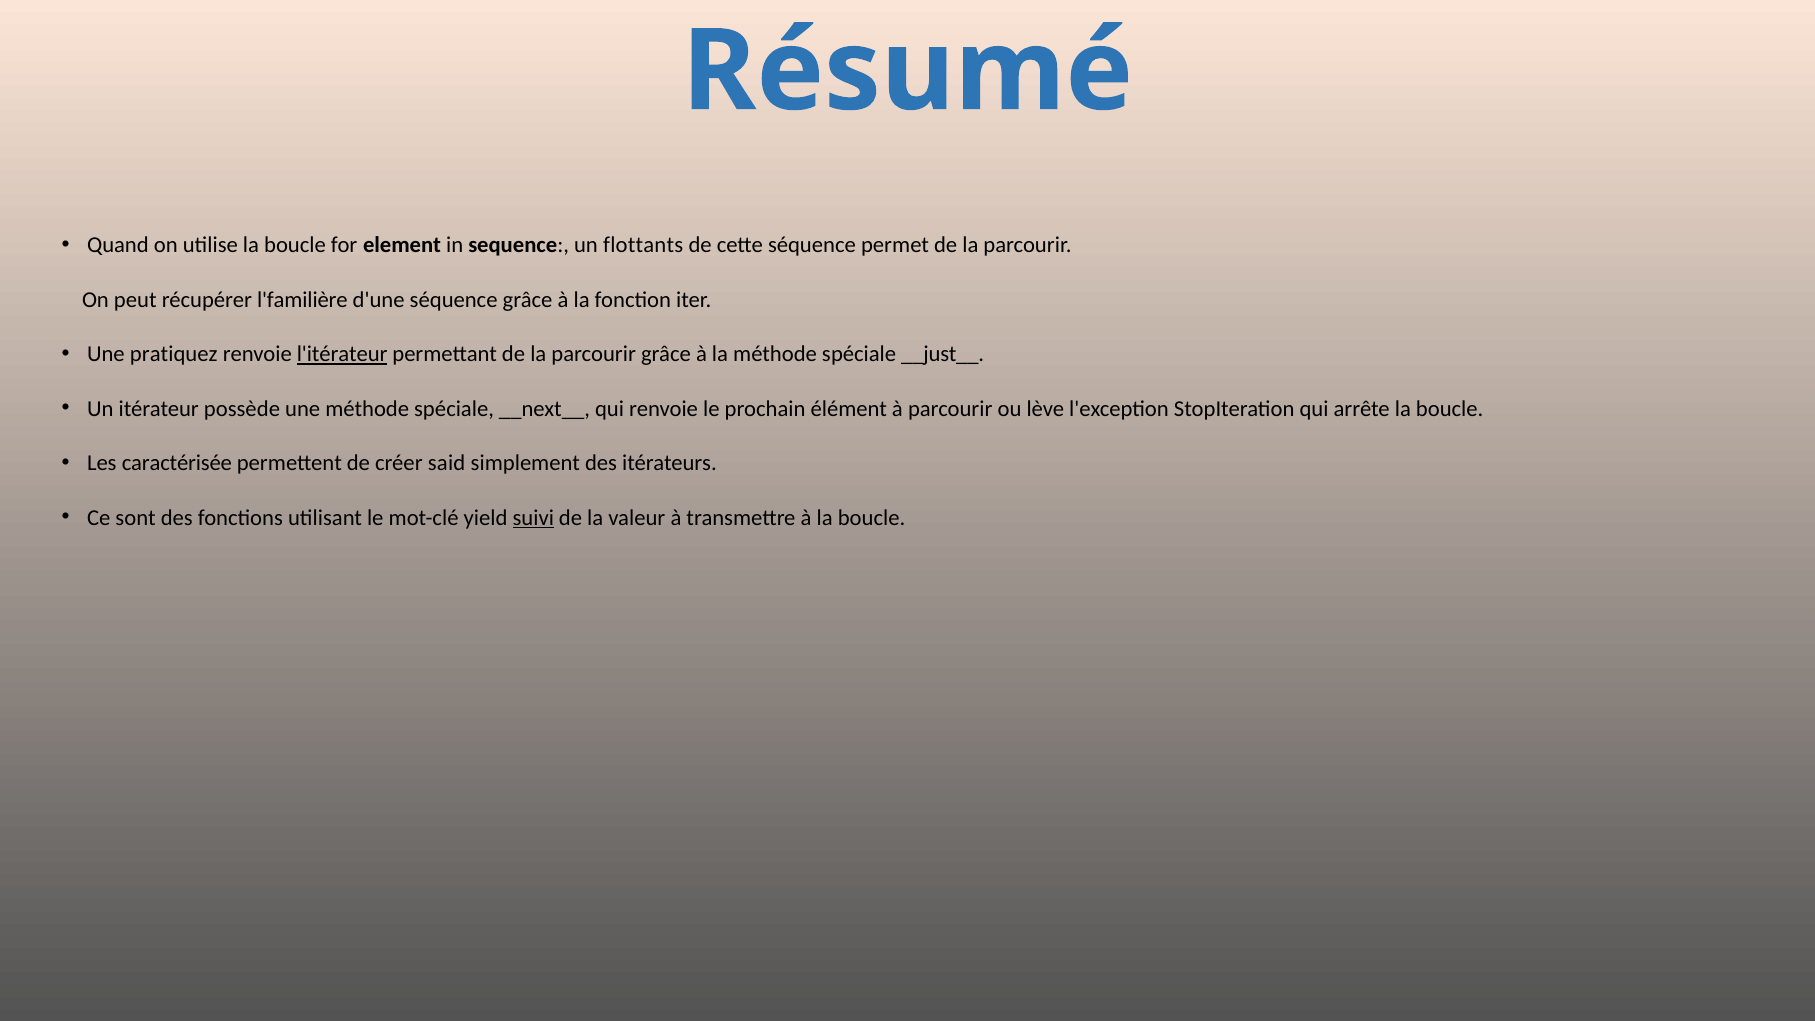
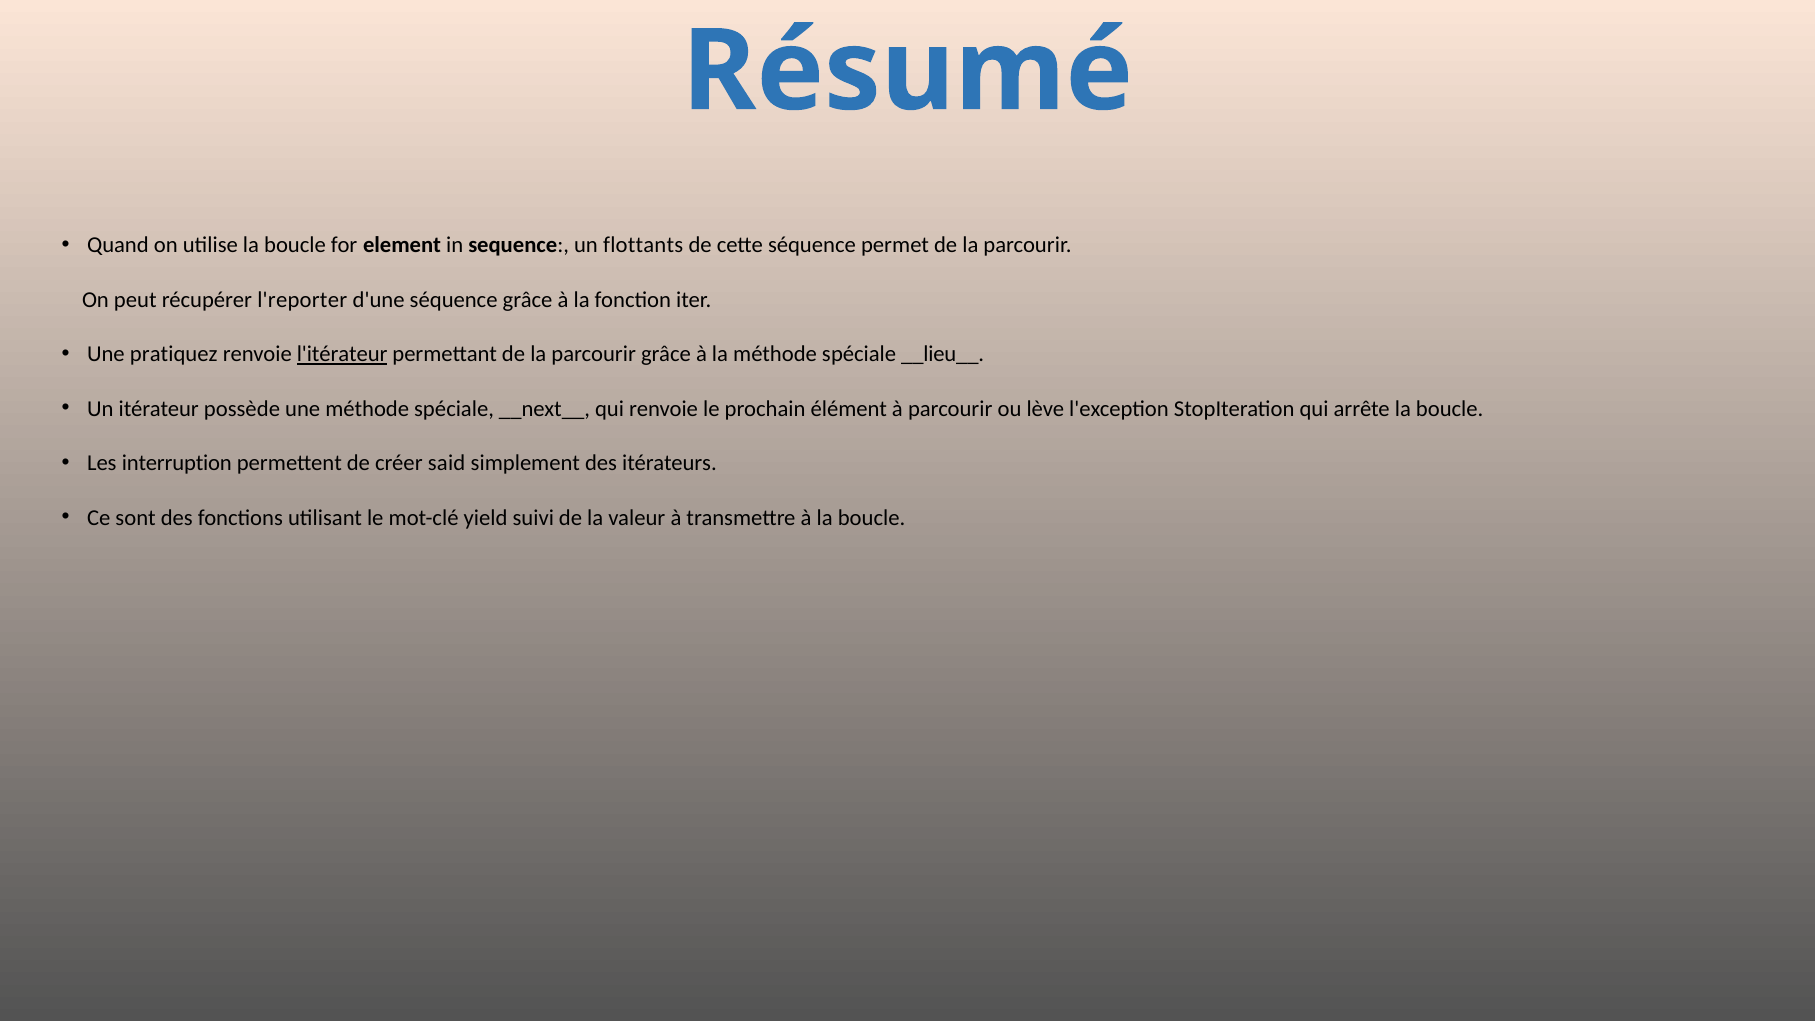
l'familière: l'familière -> l'reporter
__just__: __just__ -> __lieu__
caractérisée: caractérisée -> interruption
suivi underline: present -> none
